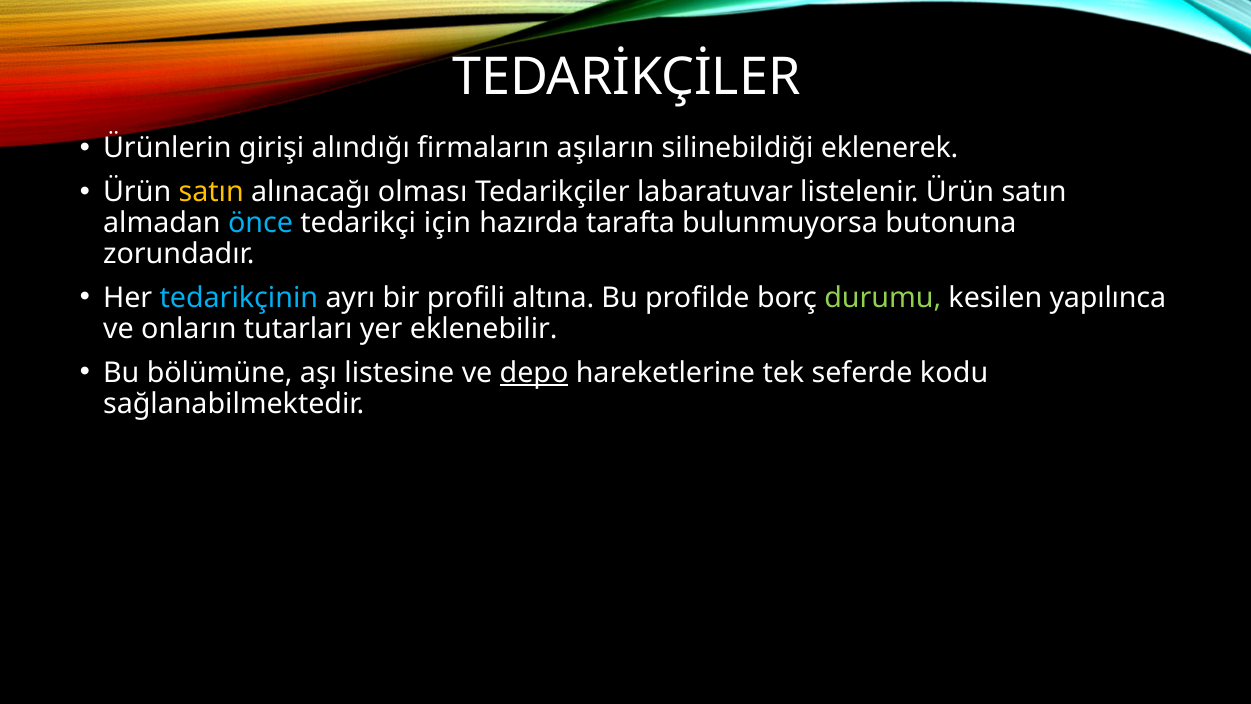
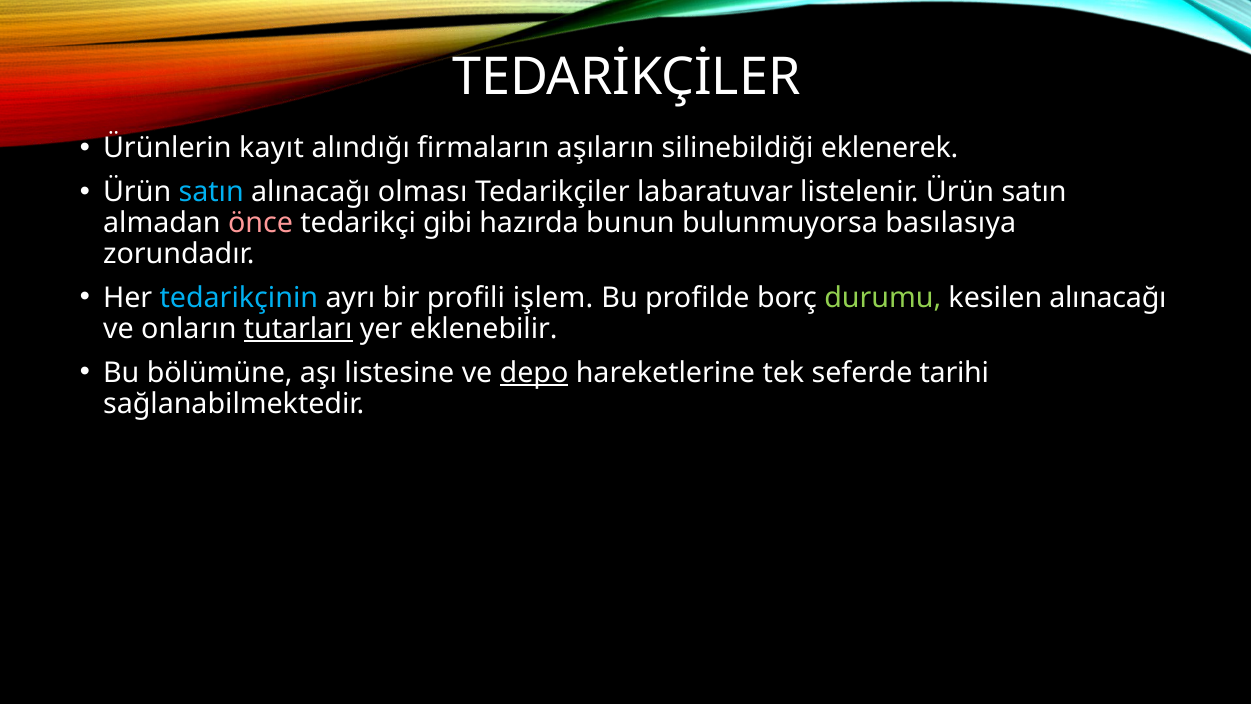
girişi: girişi -> kayıt
satın at (211, 192) colour: yellow -> light blue
önce colour: light blue -> pink
için: için -> gibi
tarafta: tarafta -> bunun
butonuna: butonuna -> basılasıya
altına: altına -> işlem
kesilen yapılınca: yapılınca -> alınacağı
tutarları underline: none -> present
kodu: kodu -> tarihi
